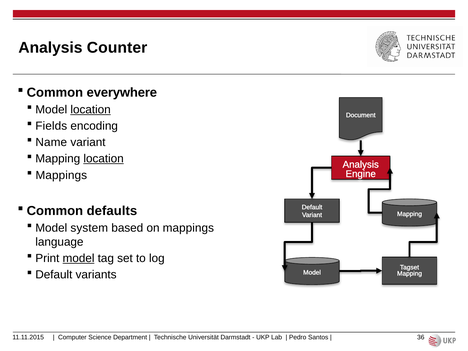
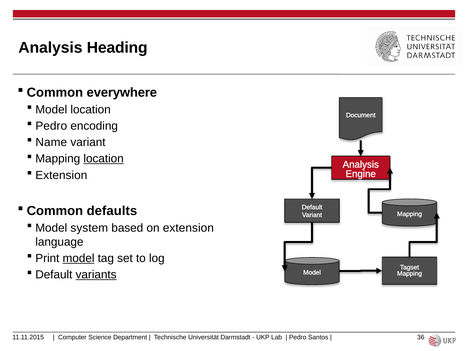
Counter: Counter -> Heading
location at (91, 110) underline: present -> none
Fields at (51, 126): Fields -> Pedro
Mappings at (61, 175): Mappings -> Extension
on mappings: mappings -> extension
variants underline: none -> present
